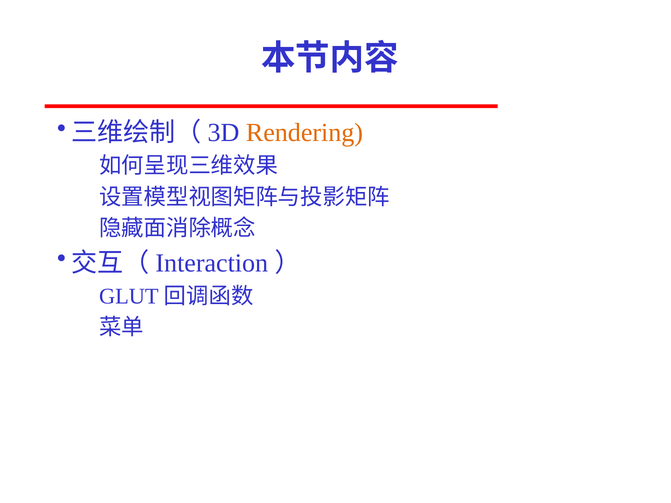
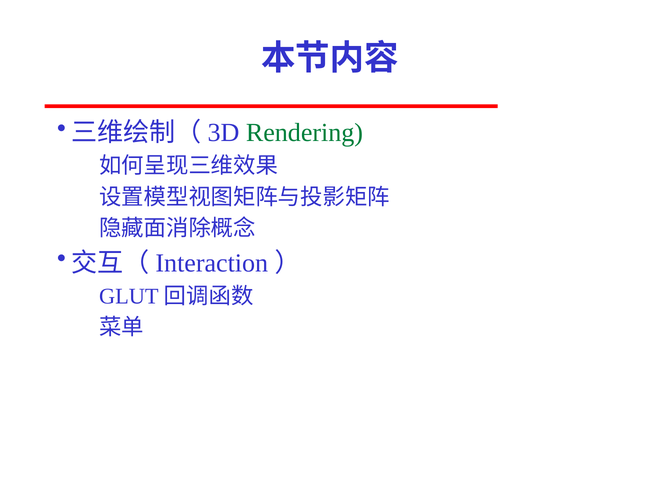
Rendering colour: orange -> green
